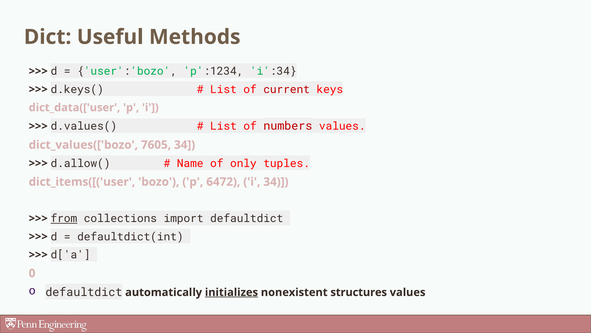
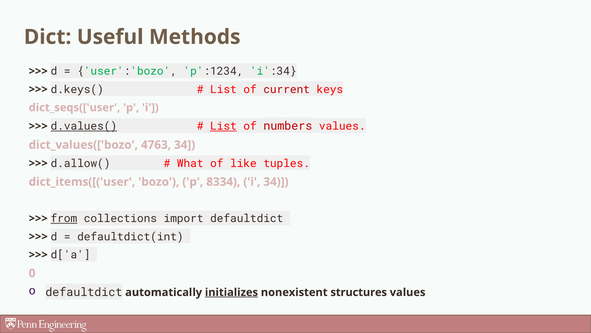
dict_data(['user: dict_data(['user -> dict_seqs(['user
d.values( underline: none -> present
List at (223, 126) underline: none -> present
7605: 7605 -> 4763
Name: Name -> What
only: only -> like
6472: 6472 -> 8334
